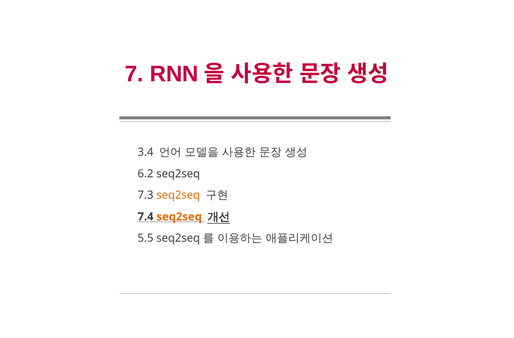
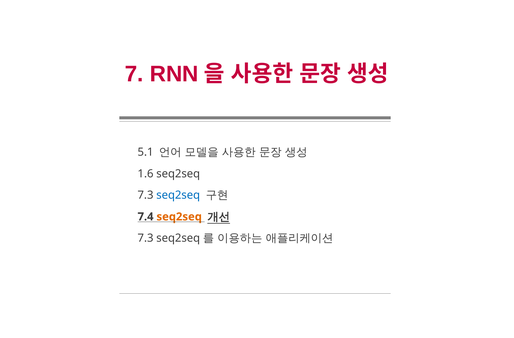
3.4: 3.4 -> 5.1
6.2: 6.2 -> 1.6
seq2seq at (178, 195) colour: orange -> blue
5.5 at (146, 238): 5.5 -> 7.3
